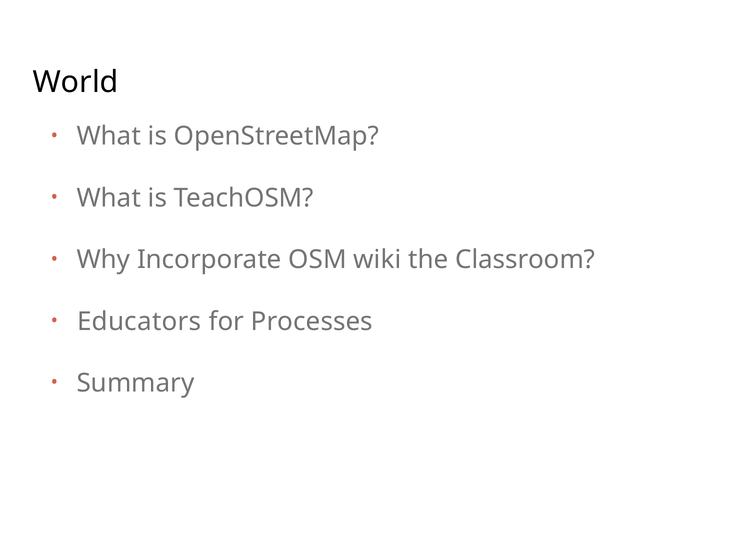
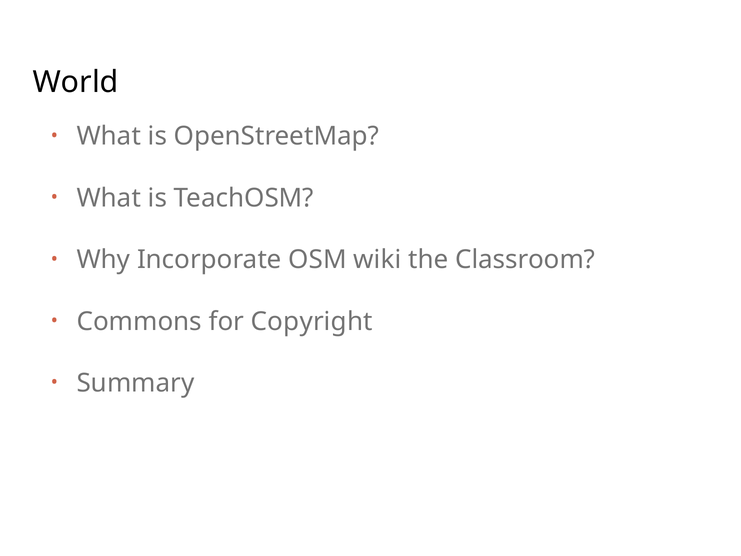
Educators: Educators -> Commons
Processes: Processes -> Copyright
